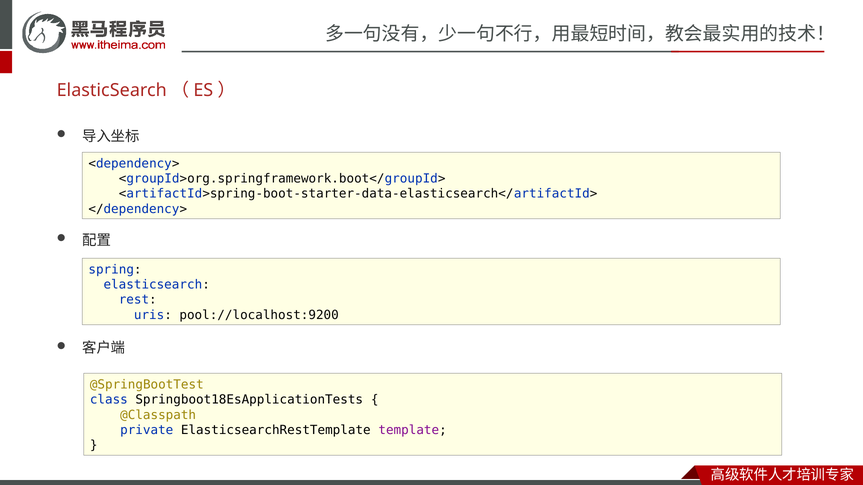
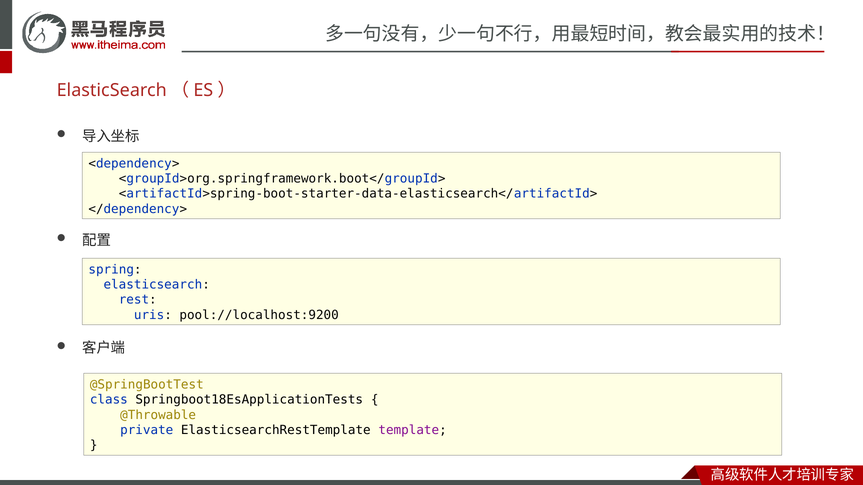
@Classpath: @Classpath -> @Throwable
